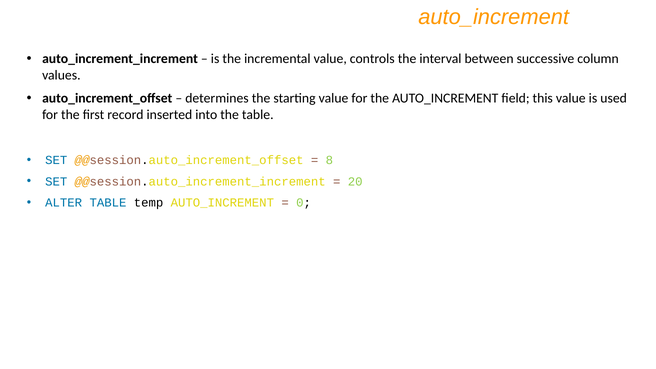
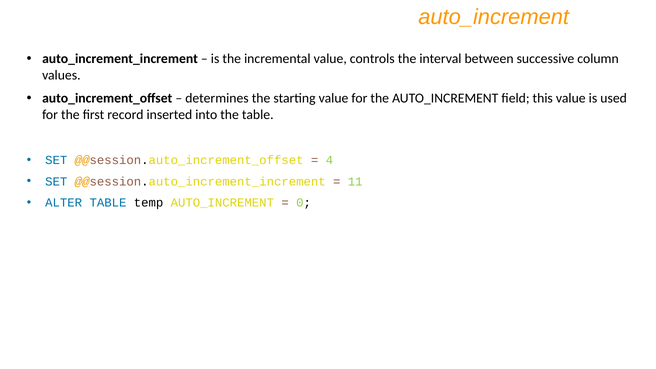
8: 8 -> 4
20: 20 -> 11
